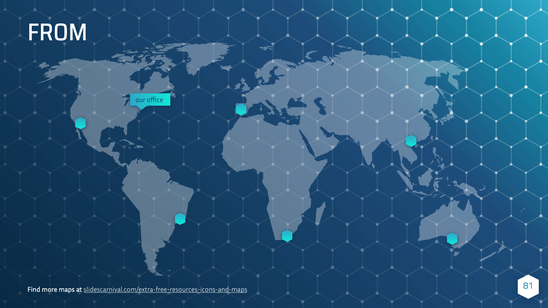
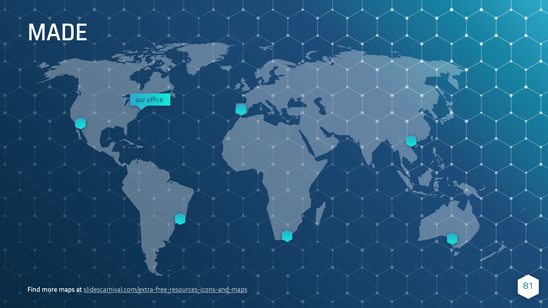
FROM: FROM -> MADE
